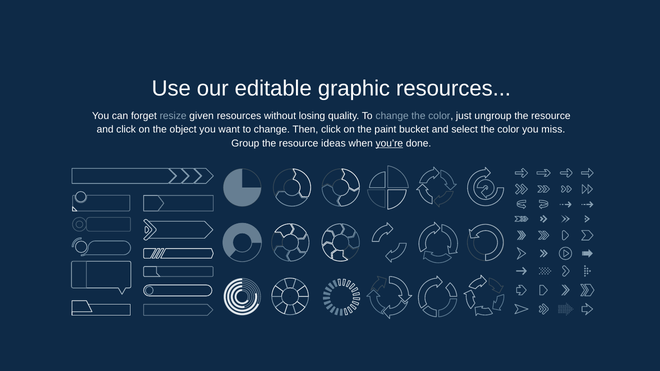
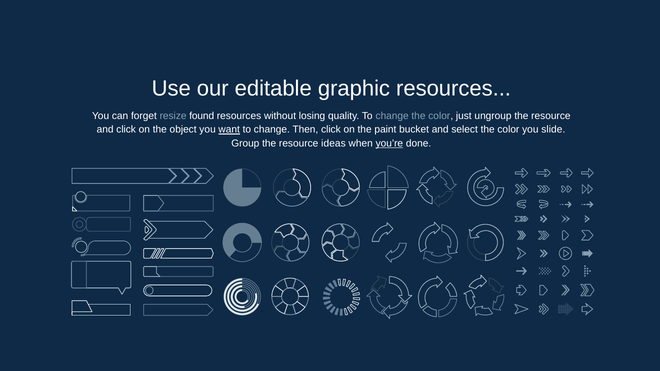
given: given -> found
want underline: none -> present
miss: miss -> slide
